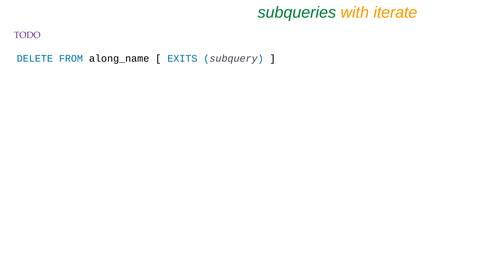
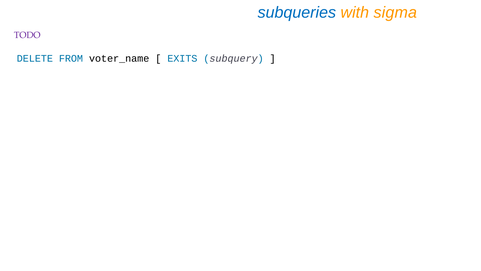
subqueries colour: green -> blue
iterate: iterate -> sigma
along_name: along_name -> voter_name
